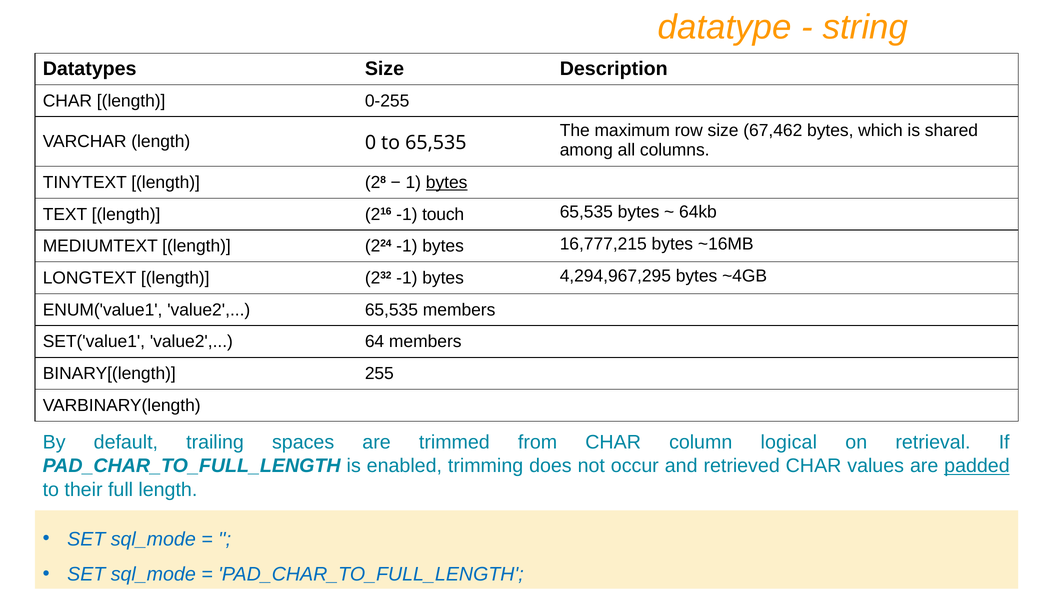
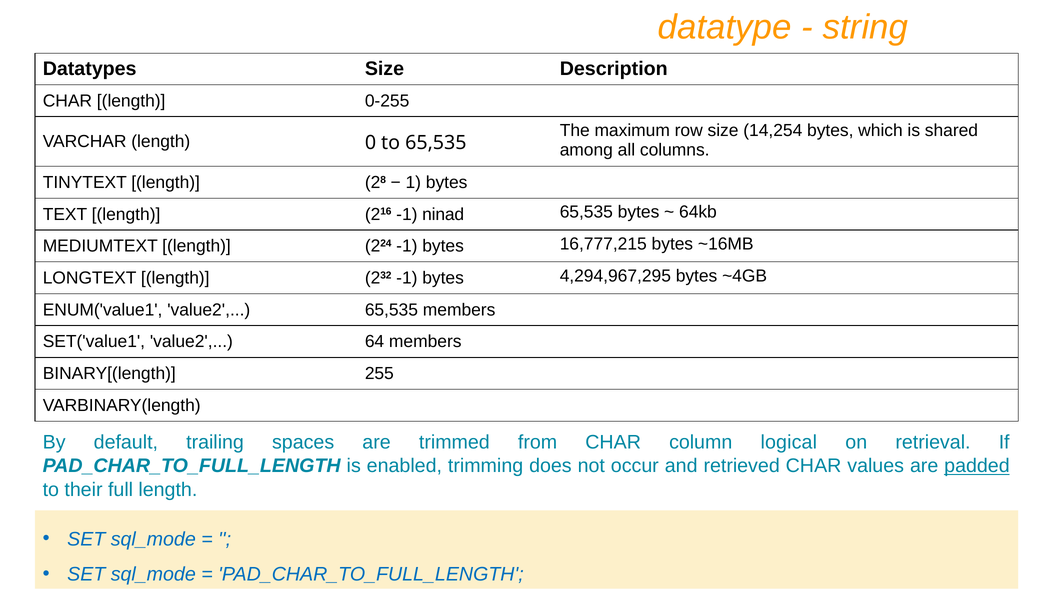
67,462: 67,462 -> 14,254
bytes at (447, 182) underline: present -> none
touch: touch -> ninad
